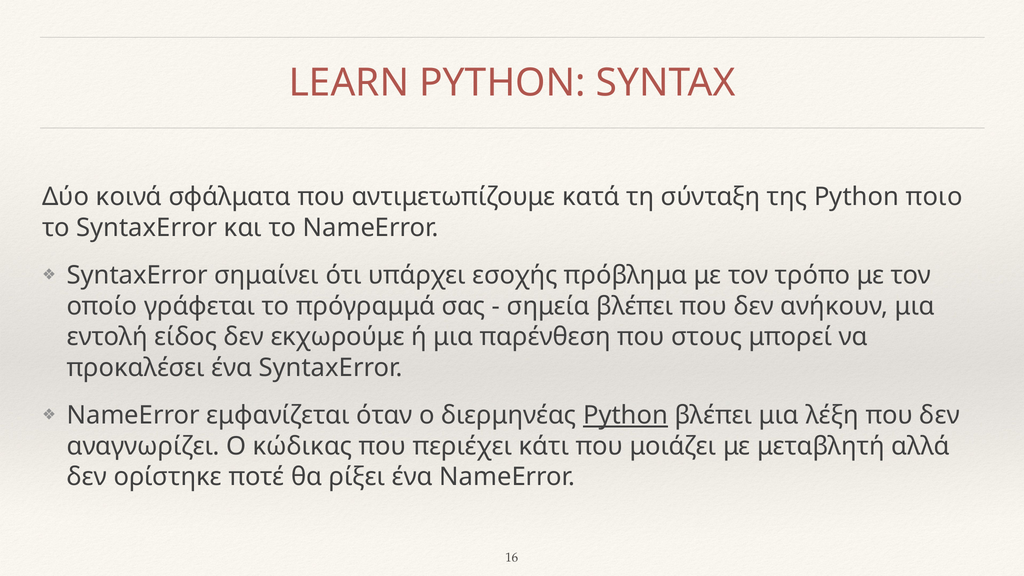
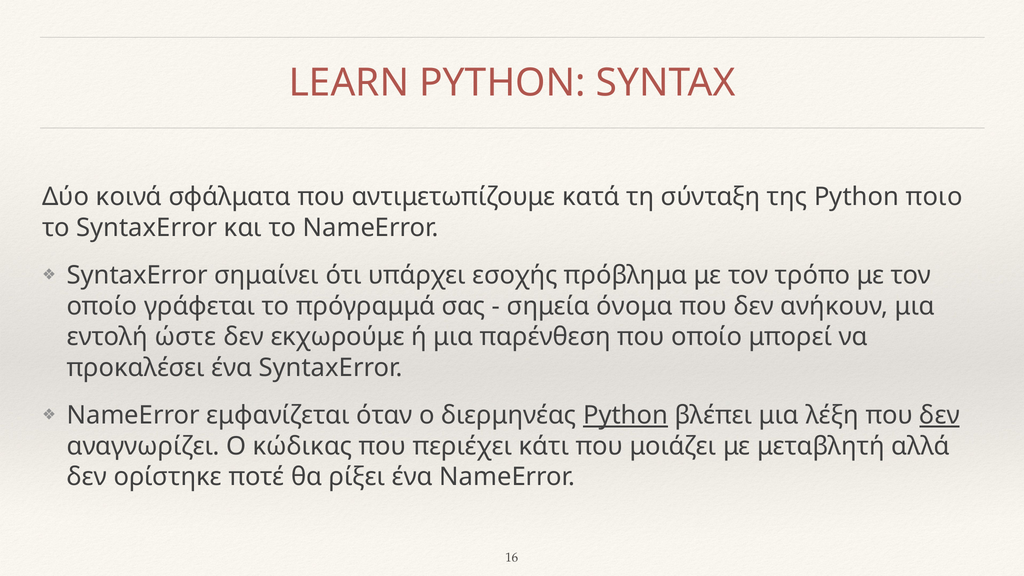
σημεία βλέπει: βλέπει -> όνομα
είδος: είδος -> ώστε
που στους: στους -> οποίο
δεν at (940, 415) underline: none -> present
